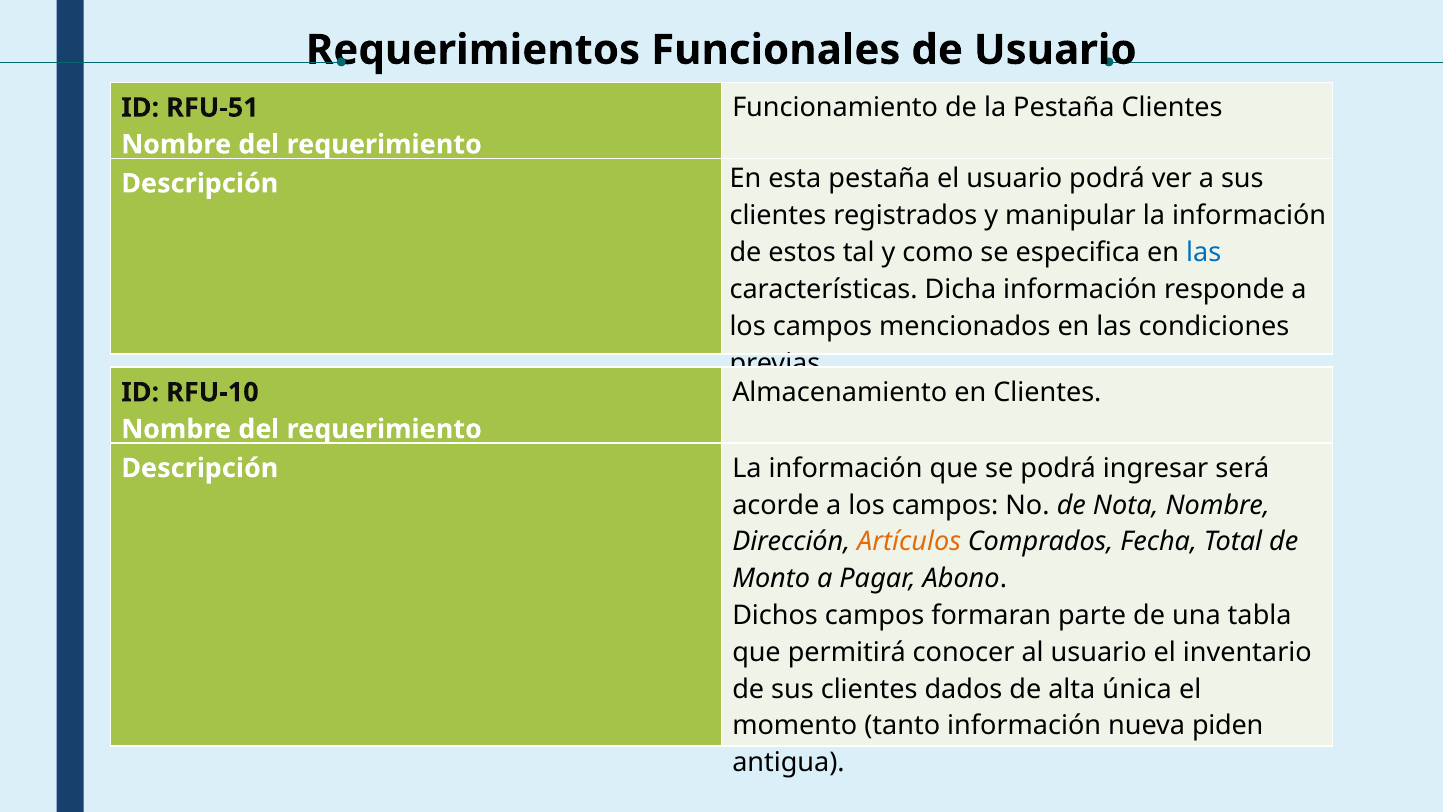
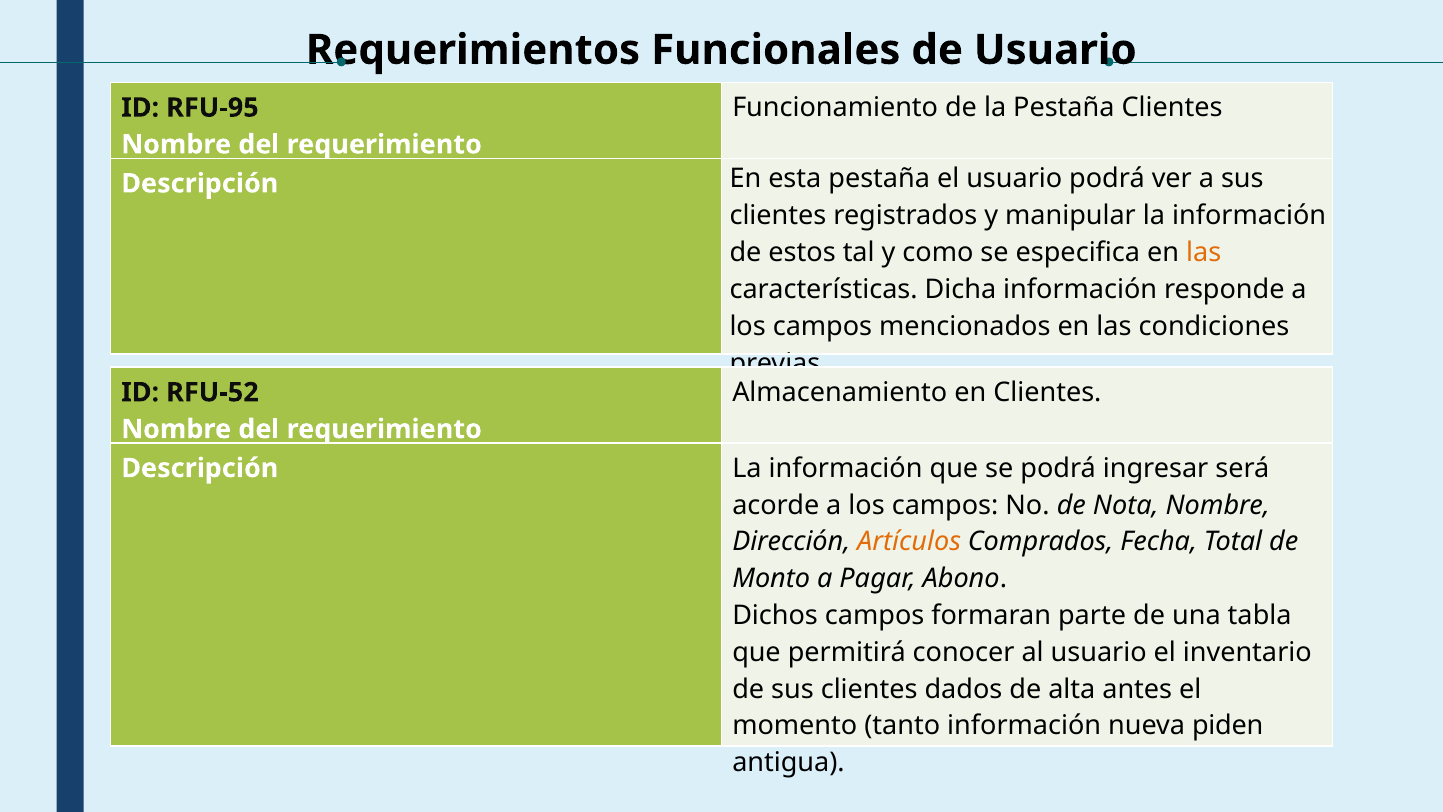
RFU-51: RFU-51 -> RFU-95
las at (1204, 253) colour: blue -> orange
RFU-10: RFU-10 -> RFU-52
única: única -> antes
